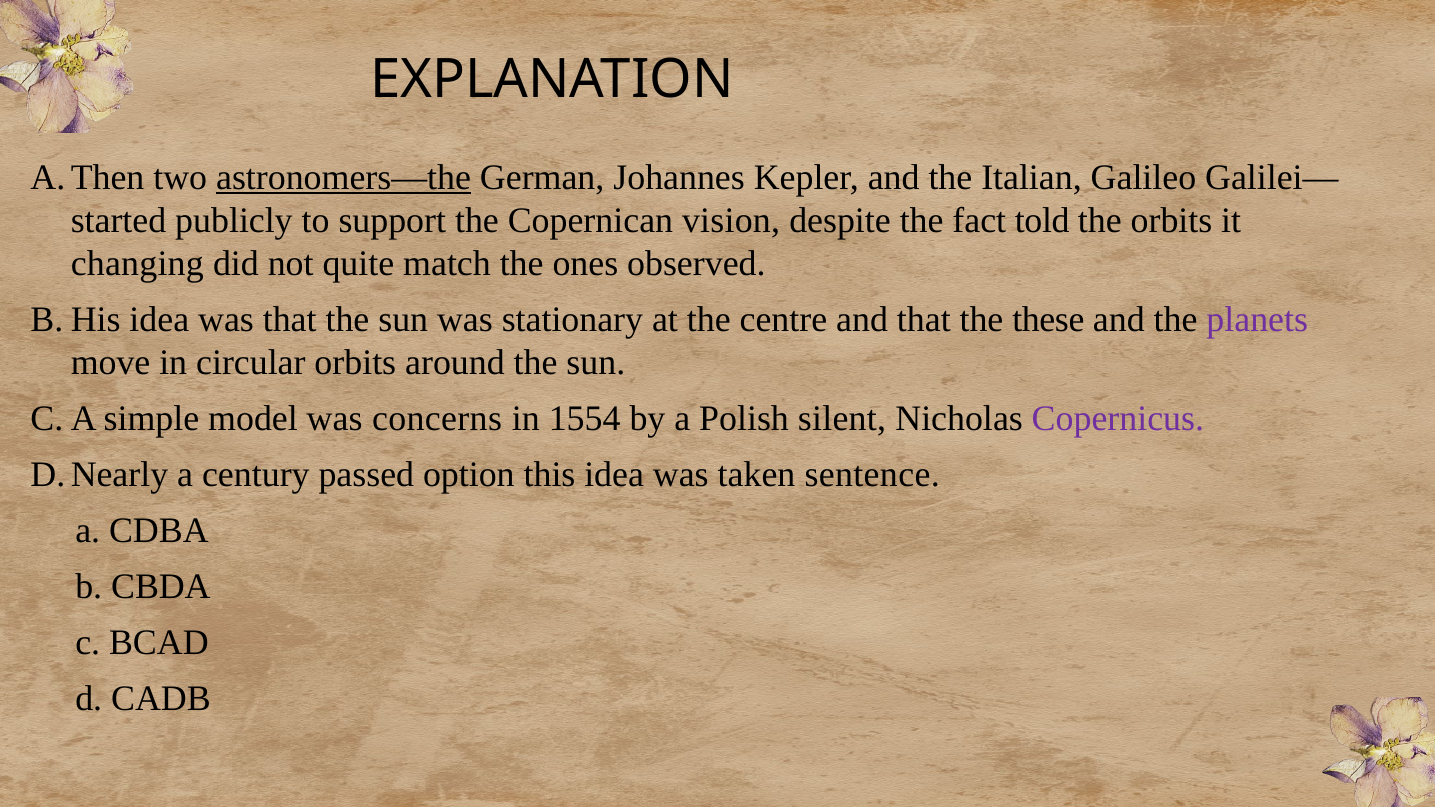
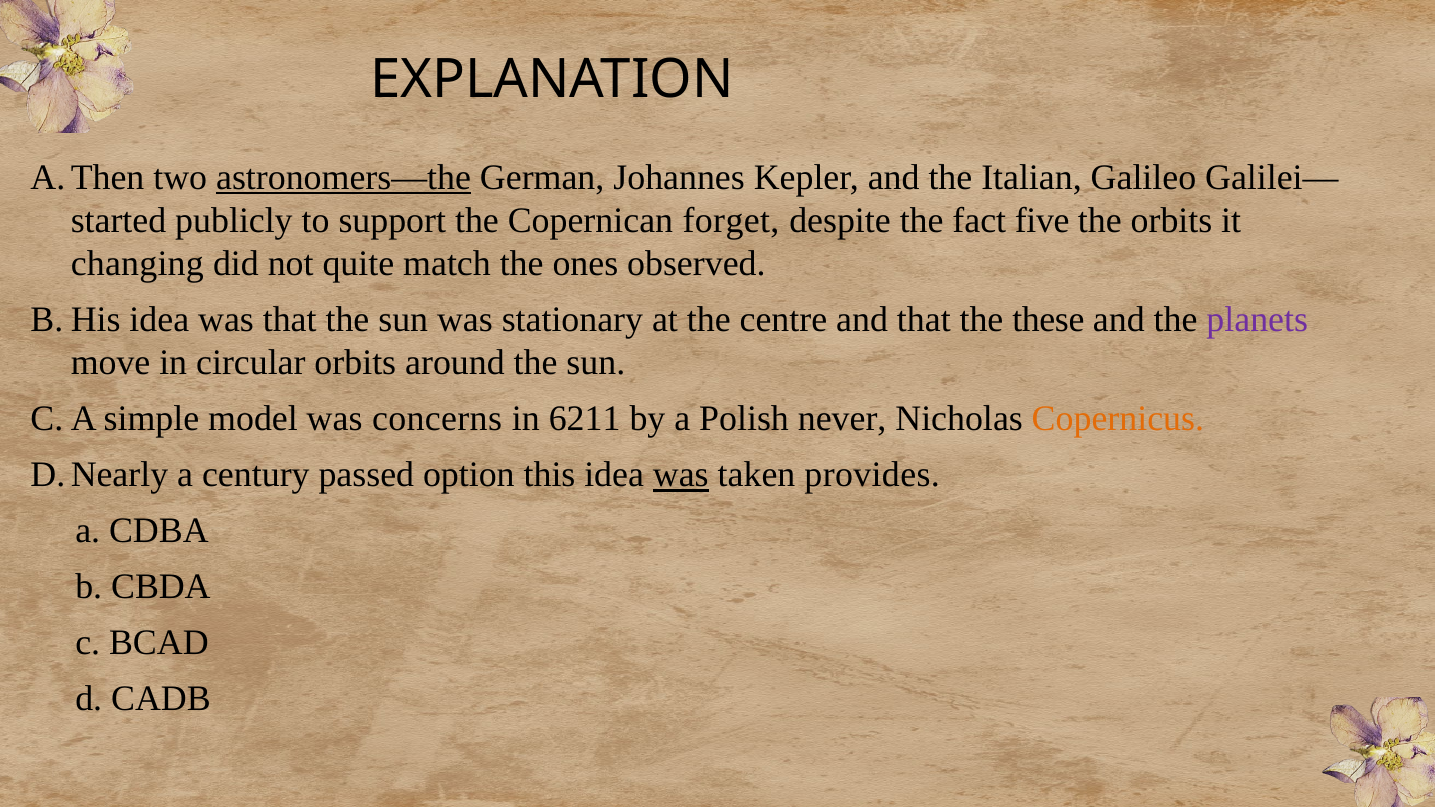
vision: vision -> forget
told: told -> five
1554: 1554 -> 6211
silent: silent -> never
Copernicus colour: purple -> orange
was at (681, 475) underline: none -> present
sentence: sentence -> provides
